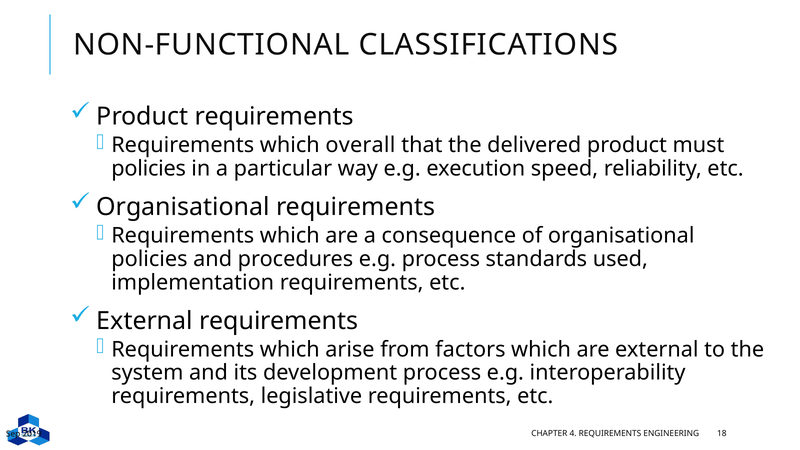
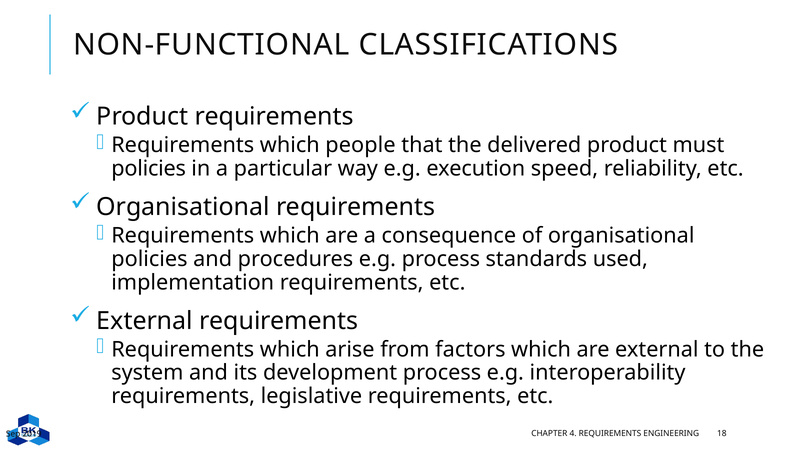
overall: overall -> people
